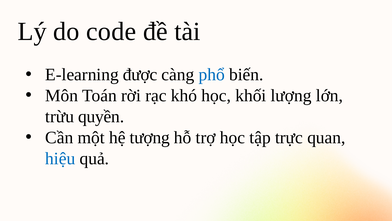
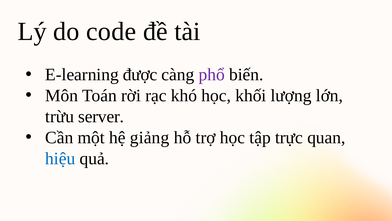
phổ colour: blue -> purple
quyền: quyền -> server
tượng: tượng -> giảng
